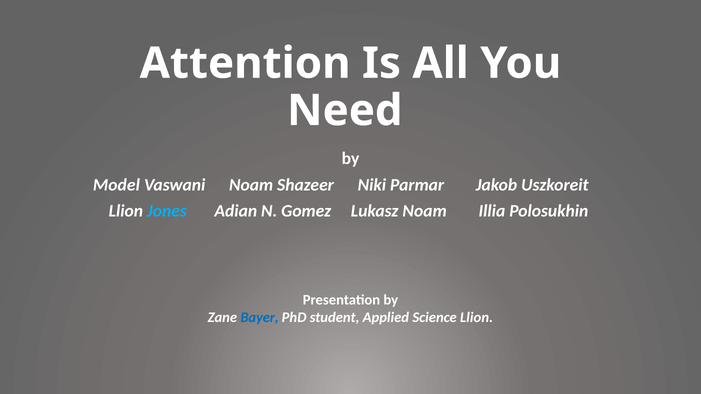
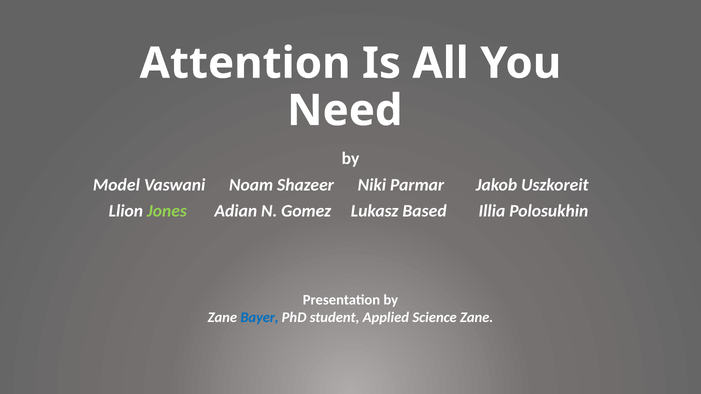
Jones colour: light blue -> light green
Lukasz Noam: Noam -> Based
Science Llion: Llion -> Zane
